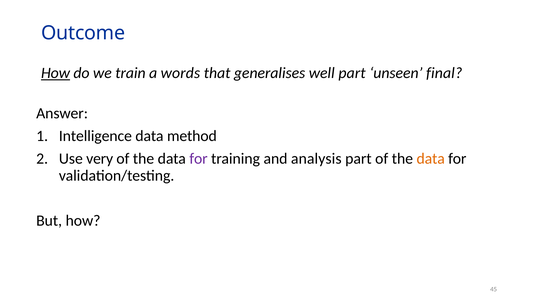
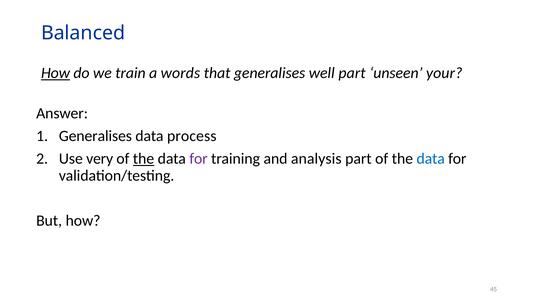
Outcome: Outcome -> Balanced
final: final -> your
Intelligence at (95, 136): Intelligence -> Generalises
method: method -> process
the at (144, 158) underline: none -> present
data at (431, 158) colour: orange -> blue
